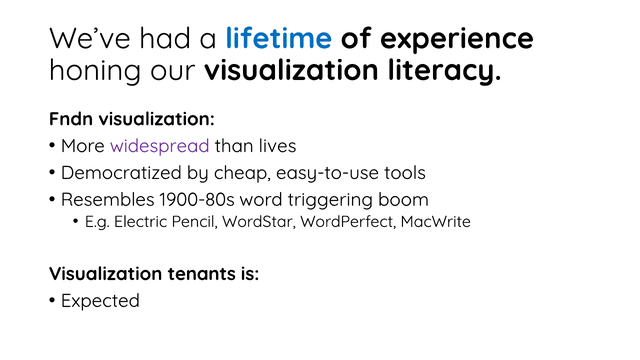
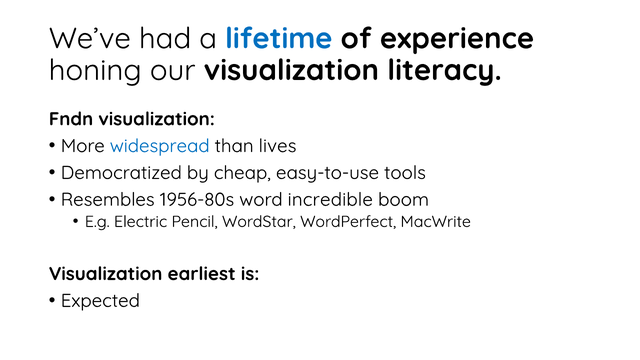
widespread colour: purple -> blue
1900-80s: 1900-80s -> 1956-80s
triggering: triggering -> incredible
tenants: tenants -> earliest
